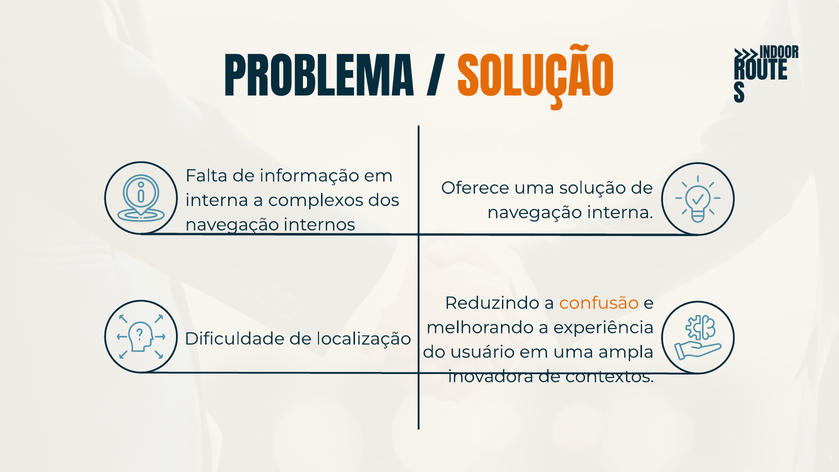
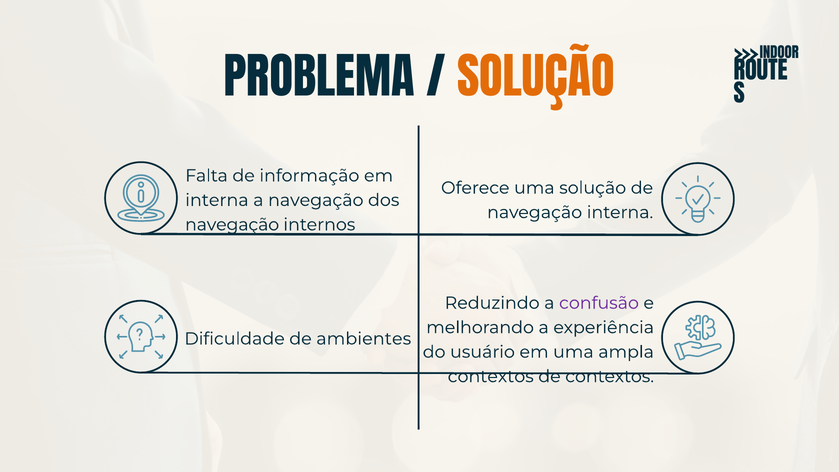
a complexos: complexos -> navegação
confusão colour: orange -> purple
localização: localização -> ambientes
inovadora at (491, 376): inovadora -> contextos
